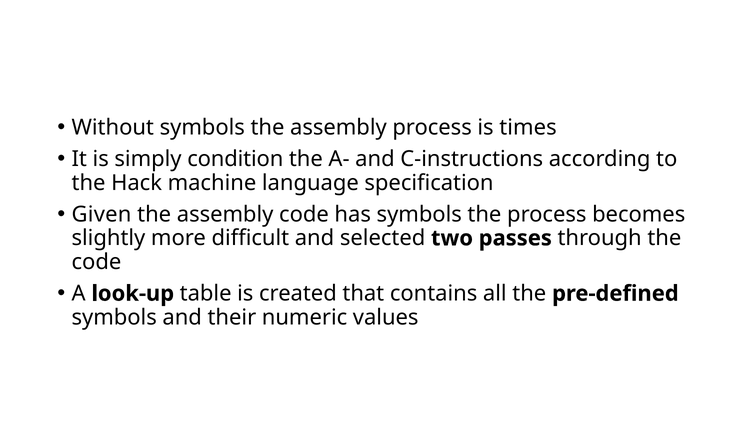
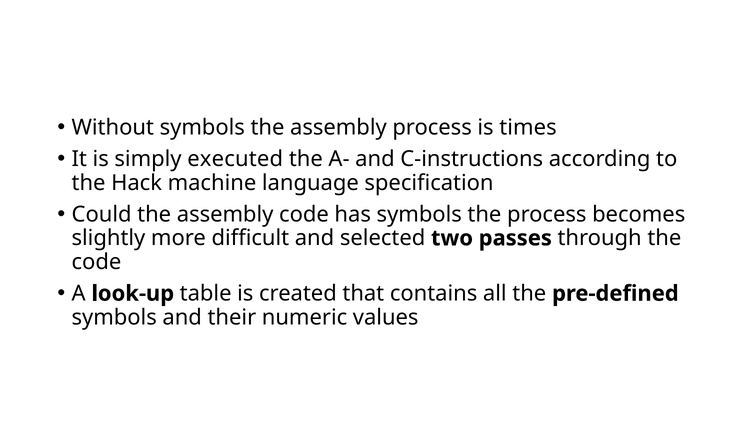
condition: condition -> executed
Given: Given -> Could
